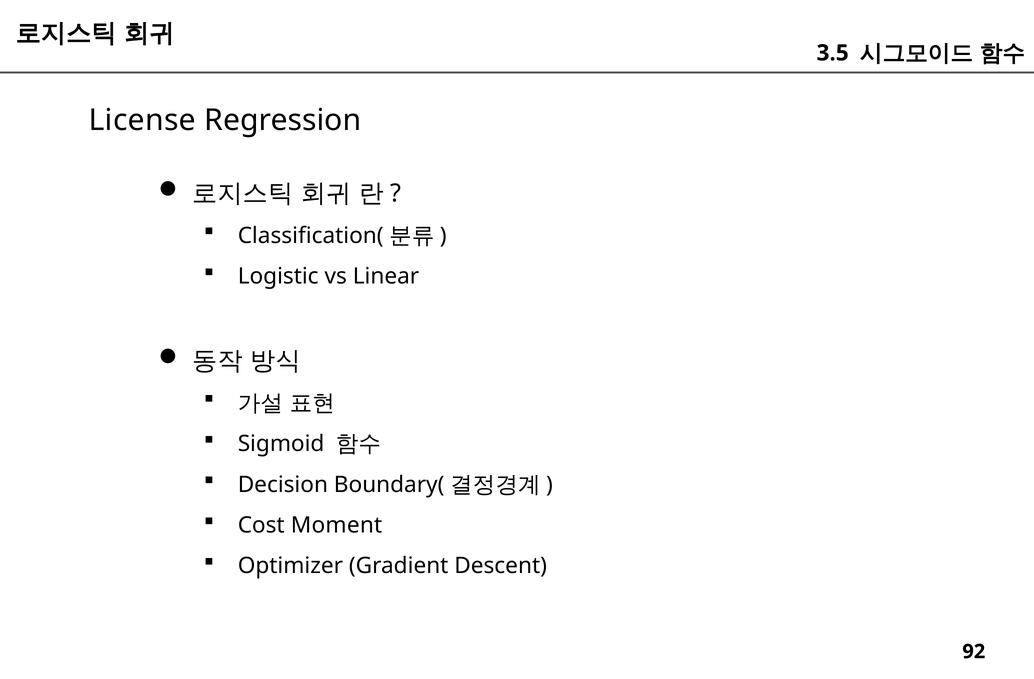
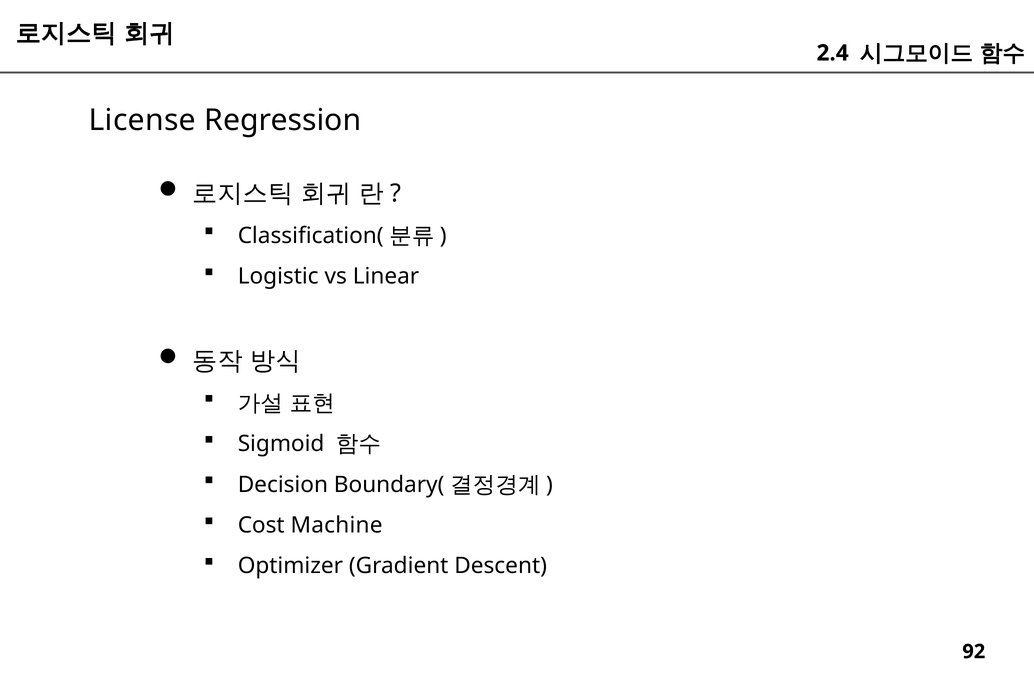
3.5: 3.5 -> 2.4
Moment: Moment -> Machine
